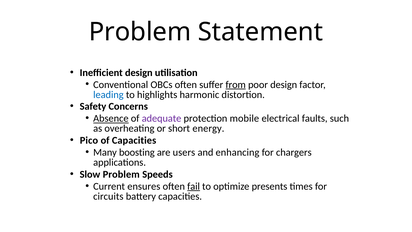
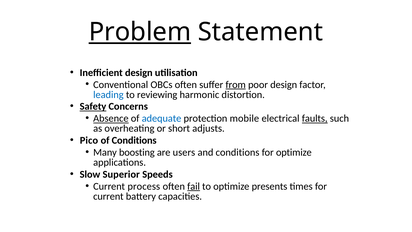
Problem at (140, 32) underline: none -> present
highlights: highlights -> reviewing
Safety underline: none -> present
adequate colour: purple -> blue
faults underline: none -> present
energy: energy -> adjusts
of Capacities: Capacities -> Conditions
and enhancing: enhancing -> conditions
for chargers: chargers -> optimize
Slow Problem: Problem -> Superior
ensures: ensures -> process
circuits at (108, 196): circuits -> current
